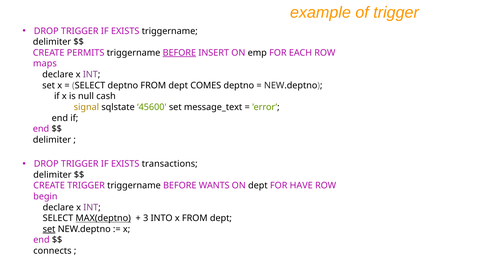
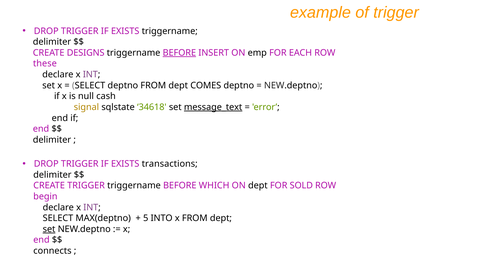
PERMITS: PERMITS -> DESIGNS
maps: maps -> these
45600: 45600 -> 34618
message_text underline: none -> present
WANTS: WANTS -> WHICH
HAVE: HAVE -> SOLD
MAX(deptno underline: present -> none
3: 3 -> 5
